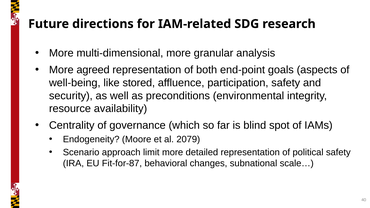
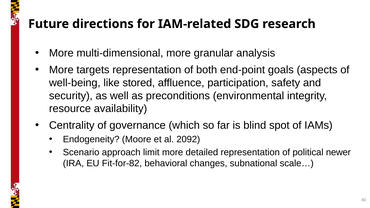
agreed: agreed -> targets
2079: 2079 -> 2092
political safety: safety -> newer
Fit-for-87: Fit-for-87 -> Fit-for-82
